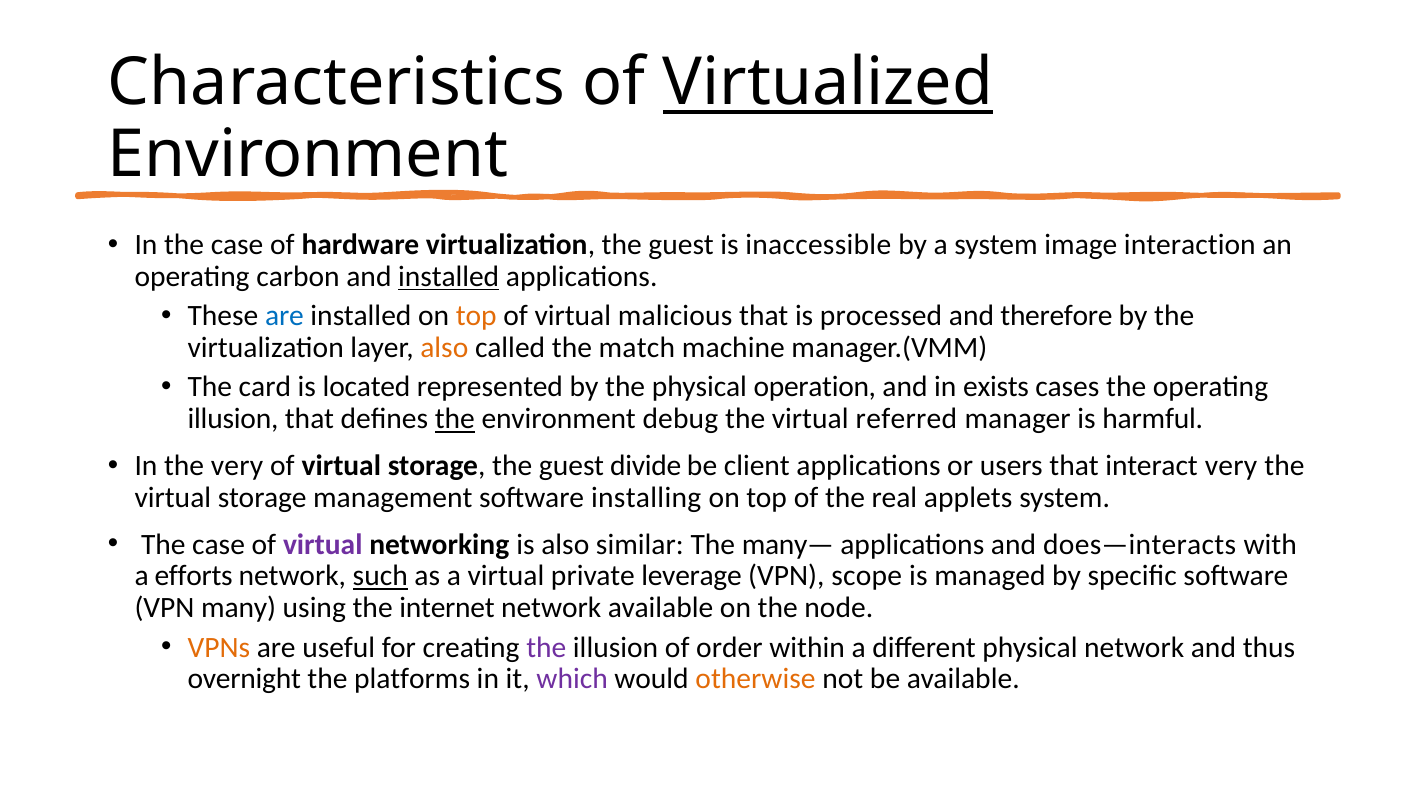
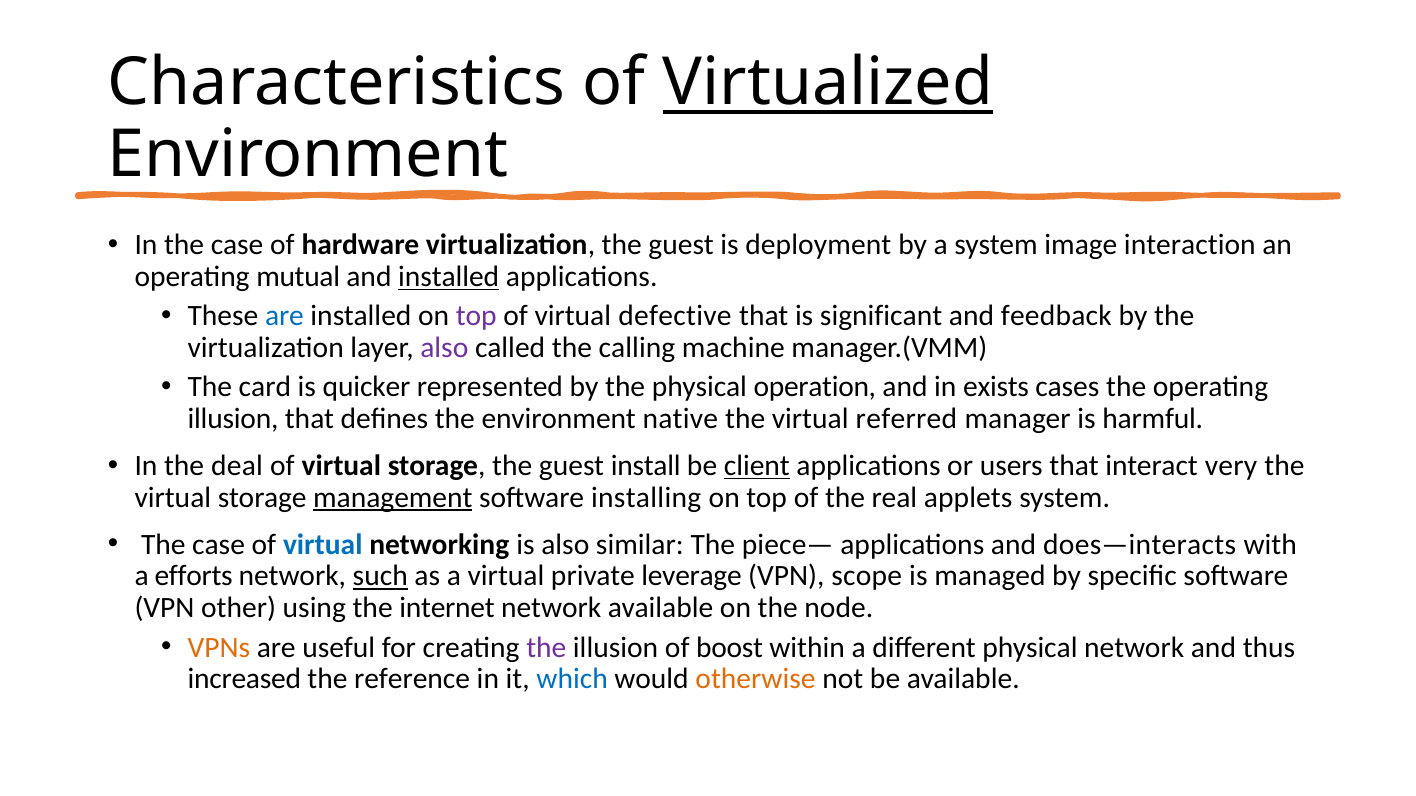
inaccessible: inaccessible -> deployment
carbon: carbon -> mutual
top at (476, 316) colour: orange -> purple
malicious: malicious -> defective
processed: processed -> significant
therefore: therefore -> feedback
also at (444, 348) colour: orange -> purple
match: match -> calling
located: located -> quicker
the at (455, 419) underline: present -> none
debug: debug -> native
the very: very -> deal
divide: divide -> install
client underline: none -> present
management underline: none -> present
virtual at (323, 545) colour: purple -> blue
many—: many— -> piece—
many: many -> other
order: order -> boost
overnight: overnight -> increased
platforms: platforms -> reference
which colour: purple -> blue
